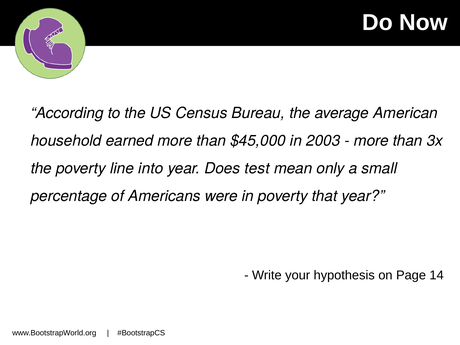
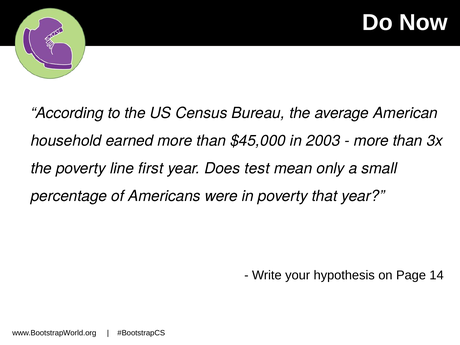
into: into -> first
